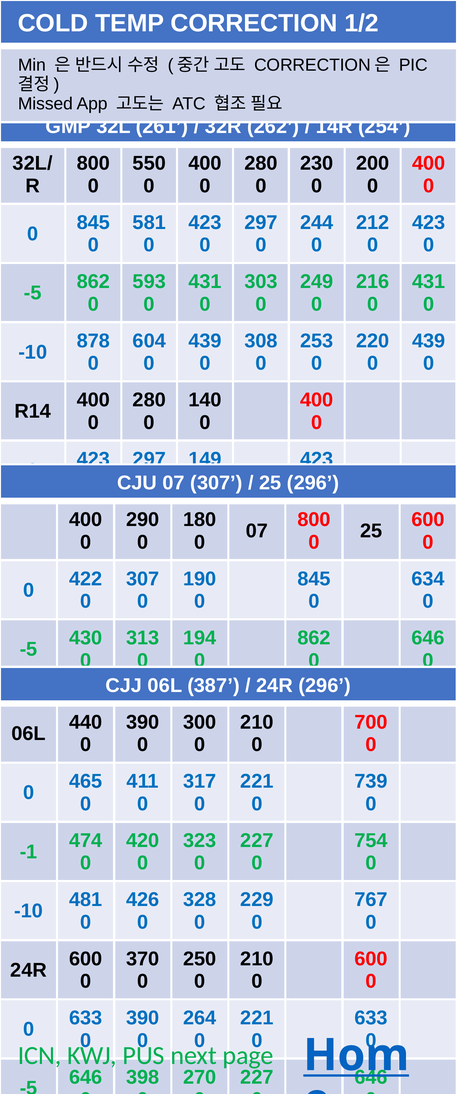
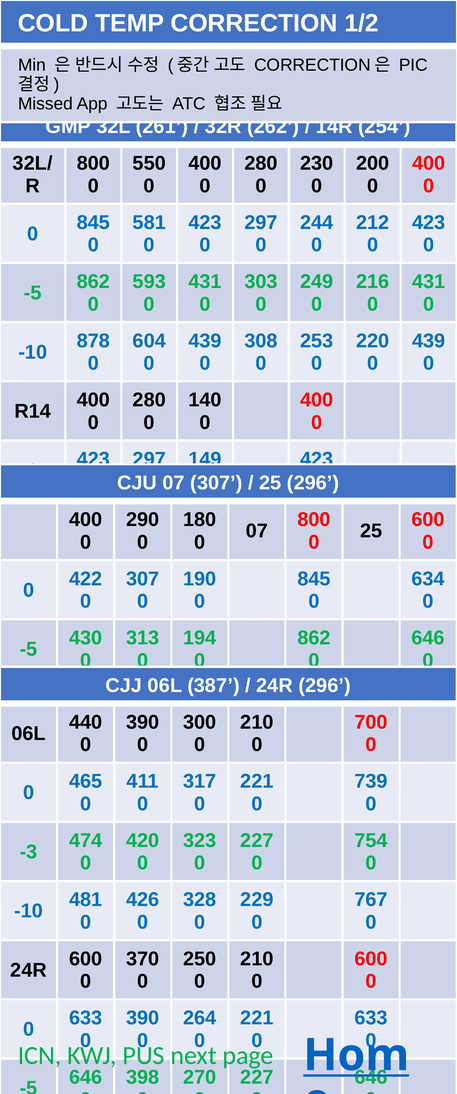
-1: -1 -> -3
